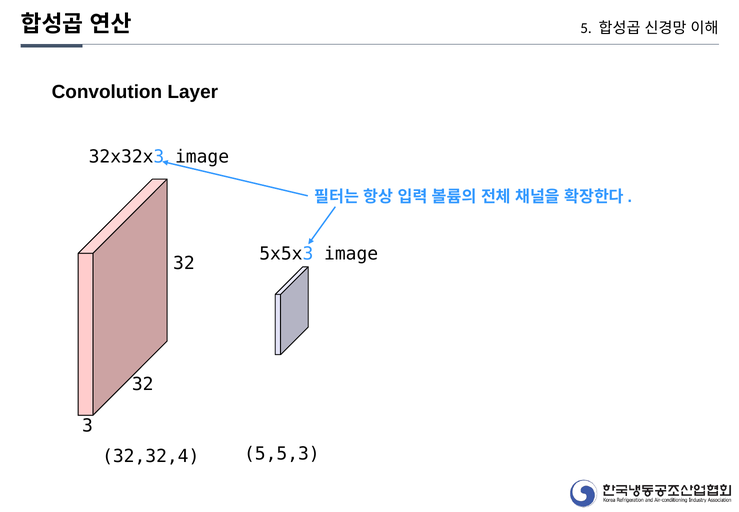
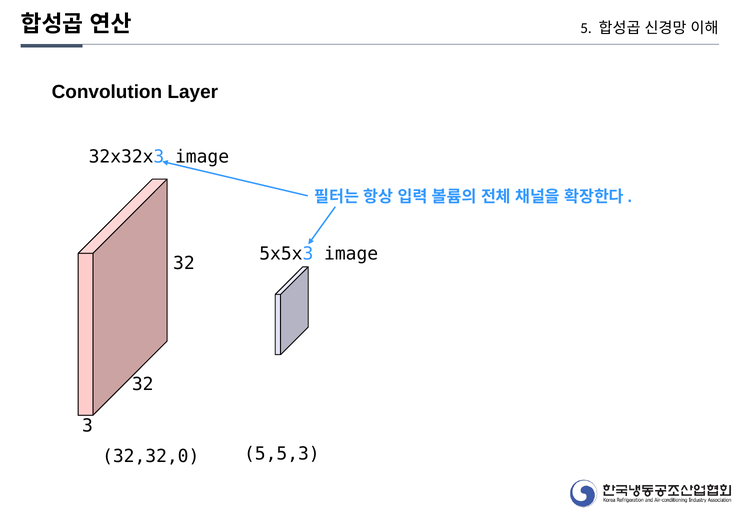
32,32,4: 32,32,4 -> 32,32,0
